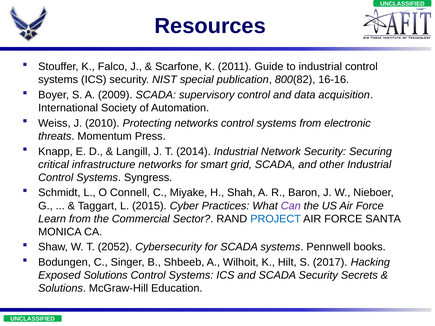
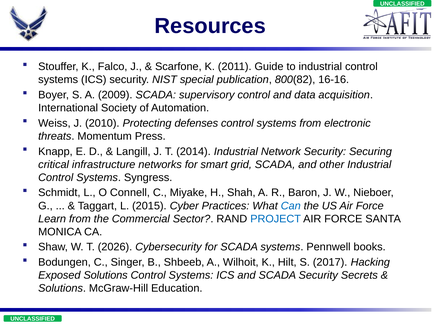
Protecting networks: networks -> defenses
Can colour: purple -> blue
2052: 2052 -> 2026
